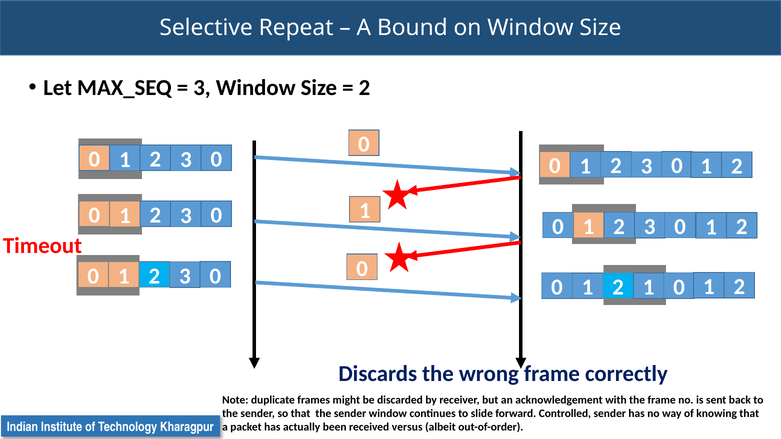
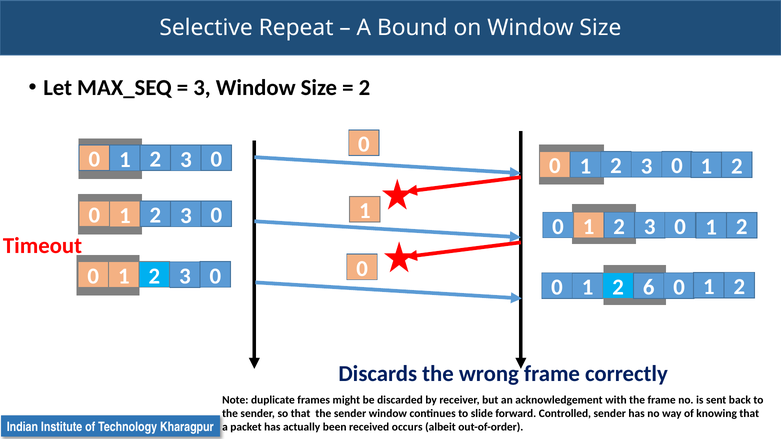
0 1 2 1: 1 -> 6
versus: versus -> occurs
